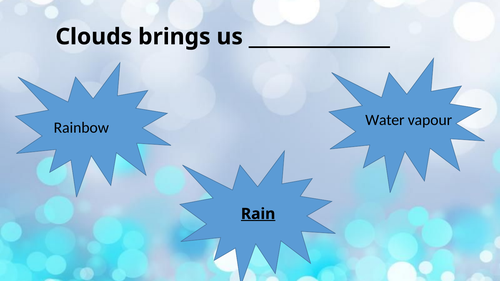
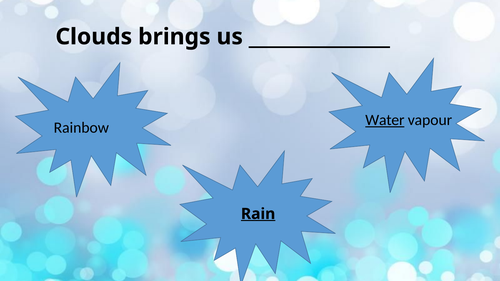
Water underline: none -> present
